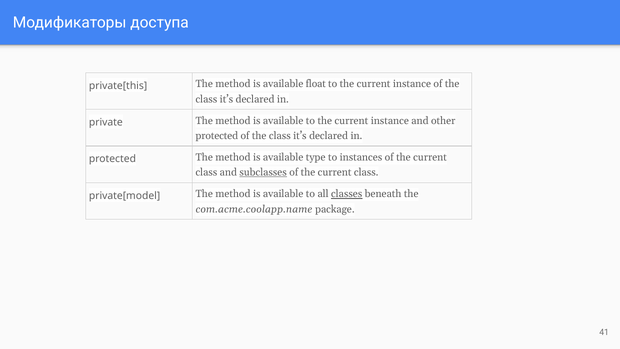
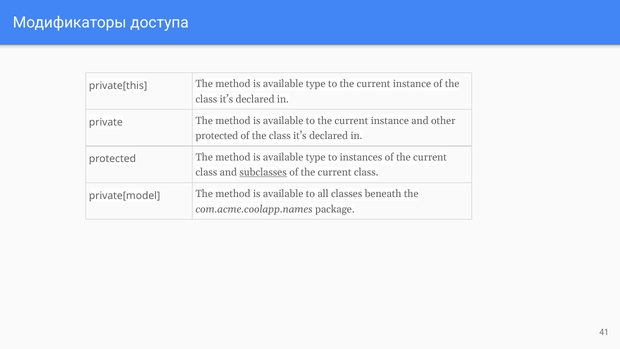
float at (316, 84): float -> type
classes underline: present -> none
com.acme.coolapp.name: com.acme.coolapp.name -> com.acme.coolapp.names
